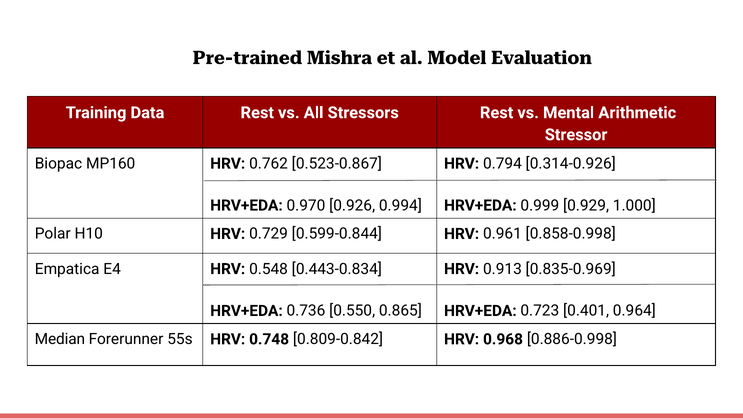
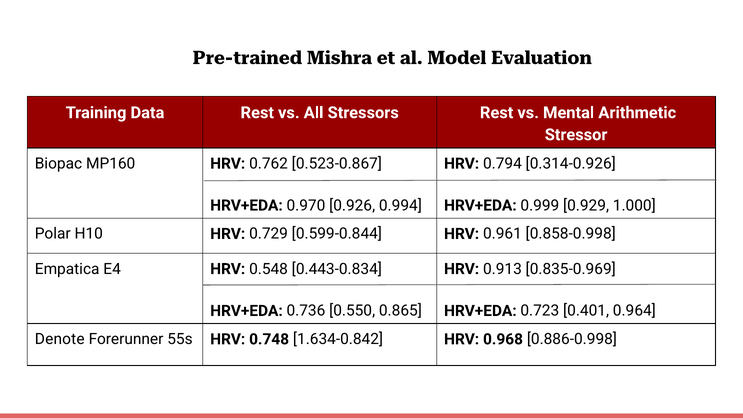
Median: Median -> Denote
0.809-0.842: 0.809-0.842 -> 1.634-0.842
